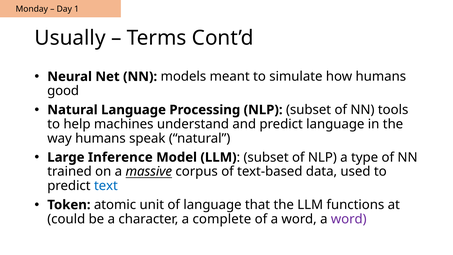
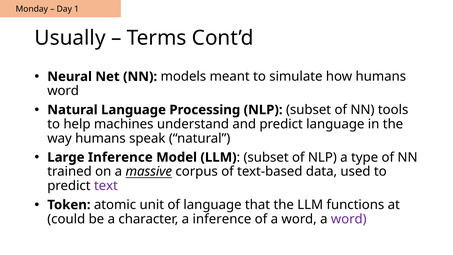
good at (63, 91): good -> word
text colour: blue -> purple
a complete: complete -> inference
